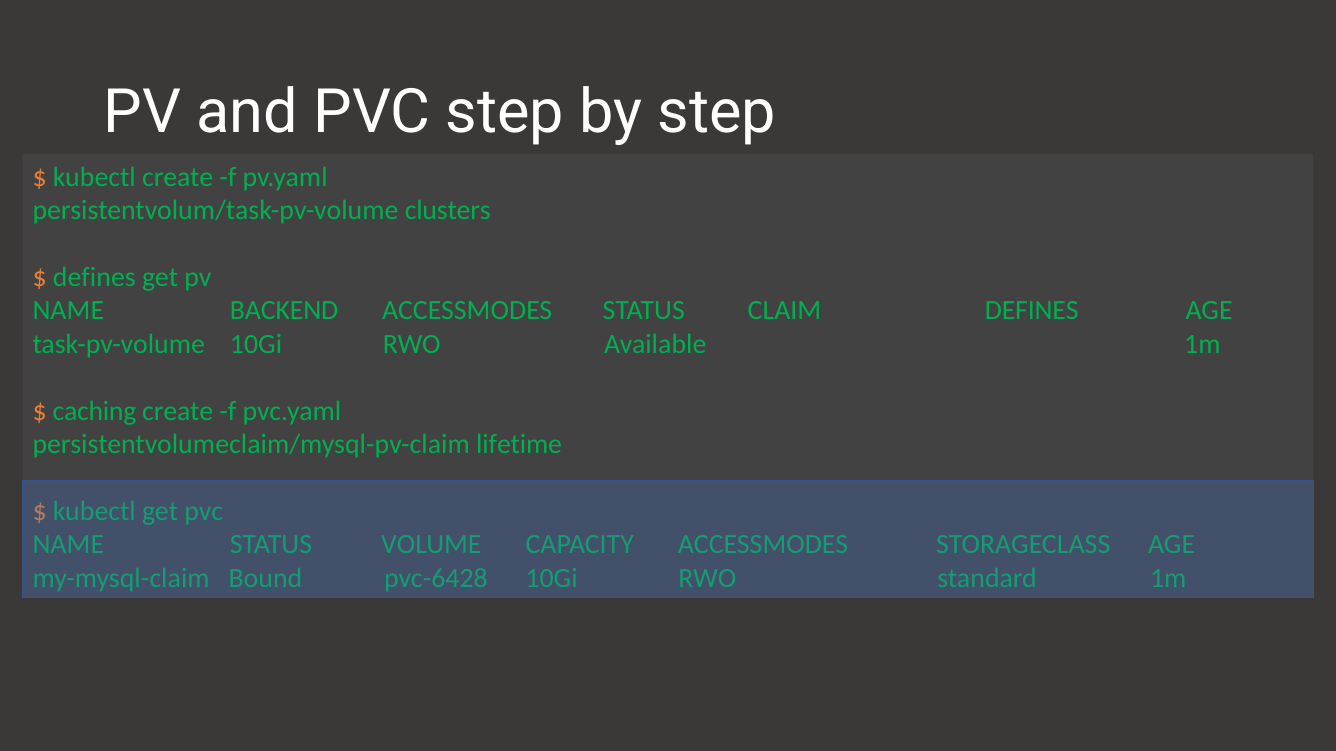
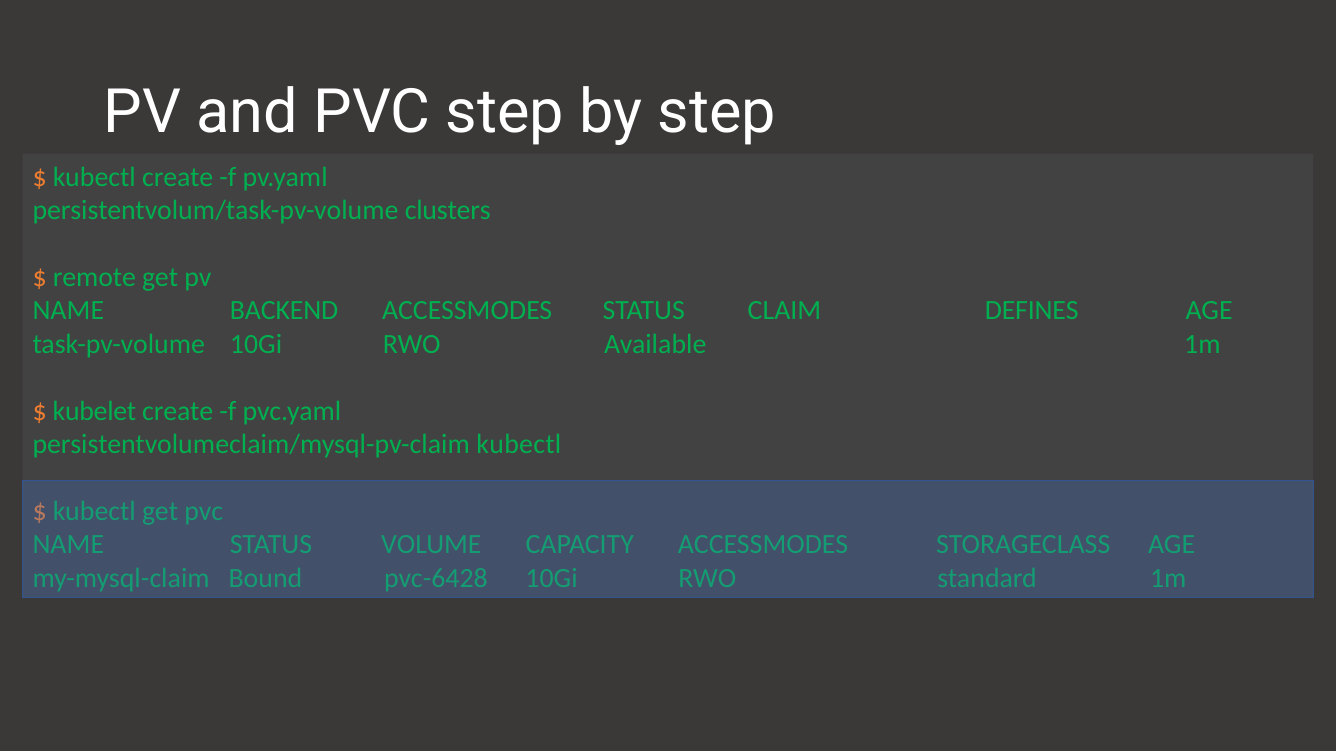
defines at (94, 278): defines -> remote
caching: caching -> kubelet
persistentvolumeclaim/mysql-pv-claim lifetime: lifetime -> kubectl
